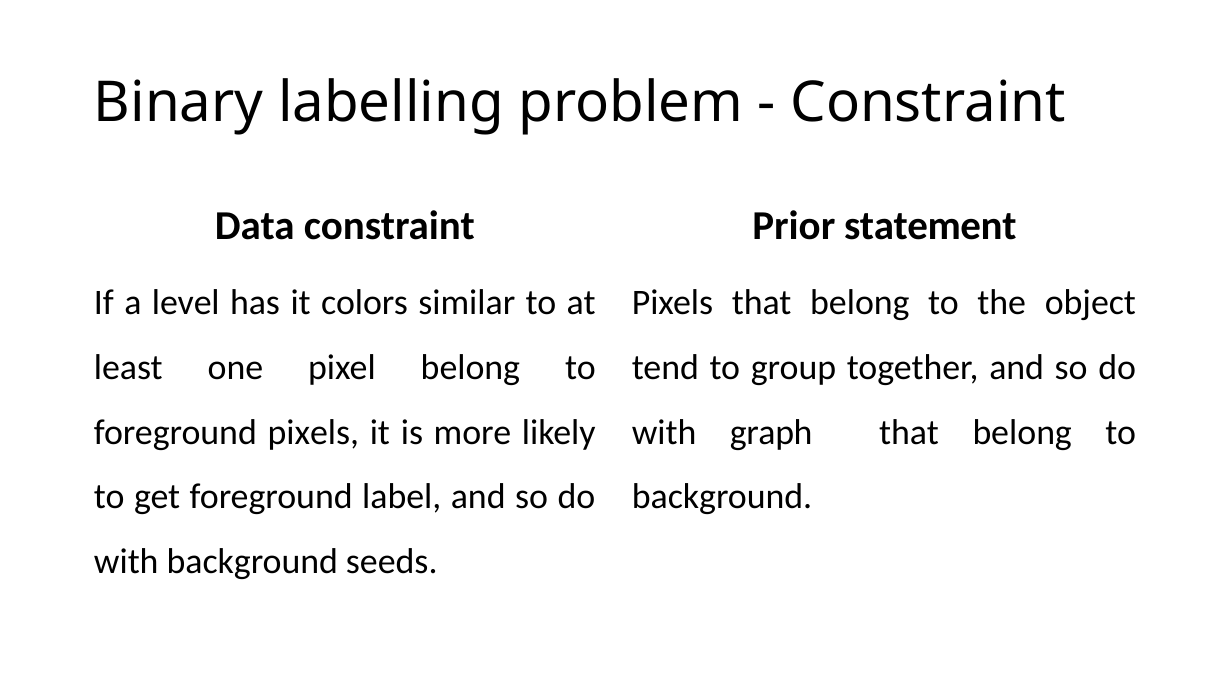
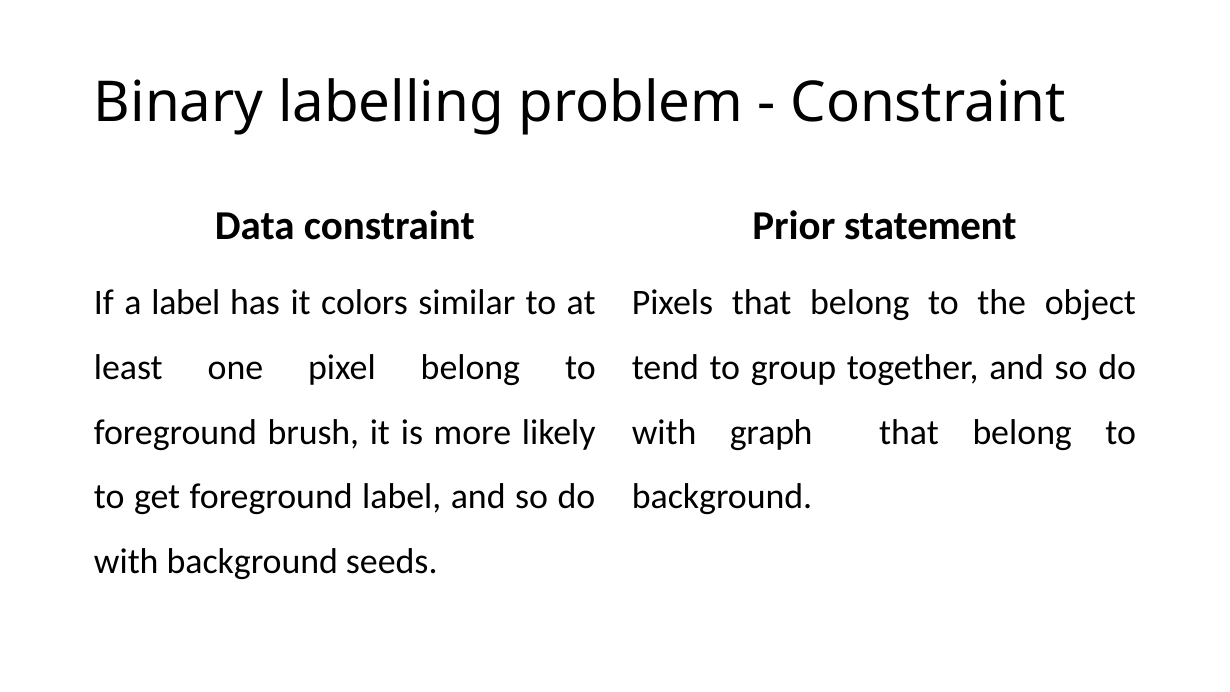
a level: level -> label
foreground pixels: pixels -> brush
